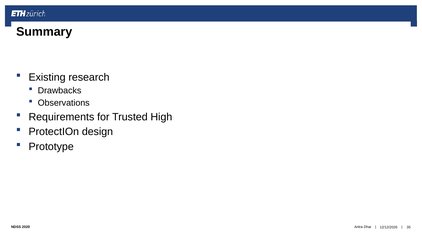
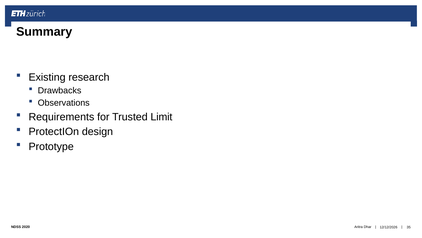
High: High -> Limit
